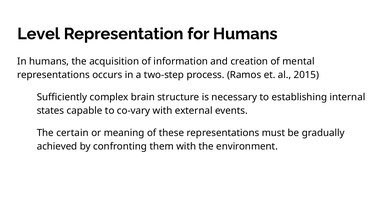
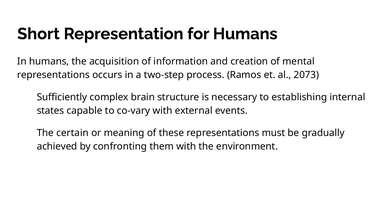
Level: Level -> Short
2015: 2015 -> 2073
